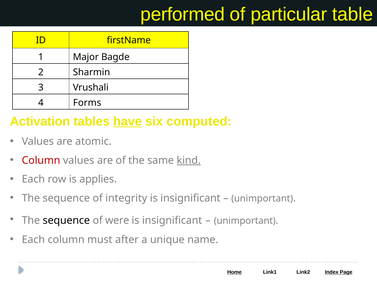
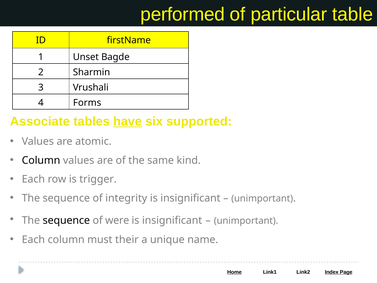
Major: Major -> Unset
Activation: Activation -> Associate
computed: computed -> supported
Column at (41, 160) colour: red -> black
kind underline: present -> none
applies: applies -> trigger
after: after -> their
